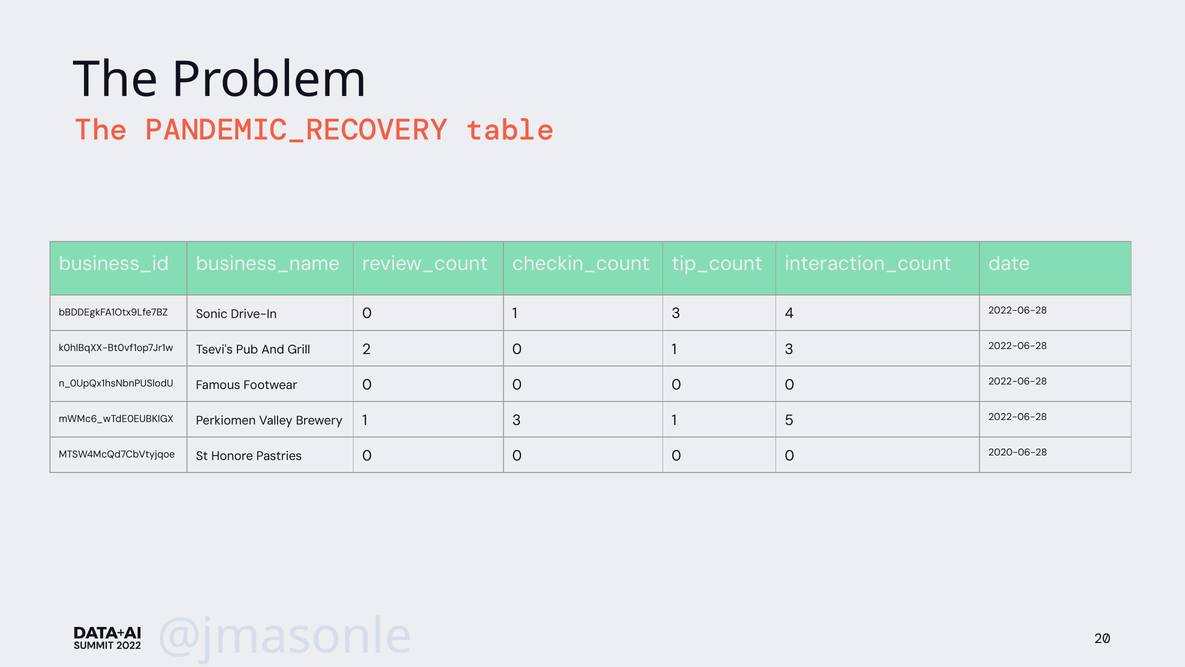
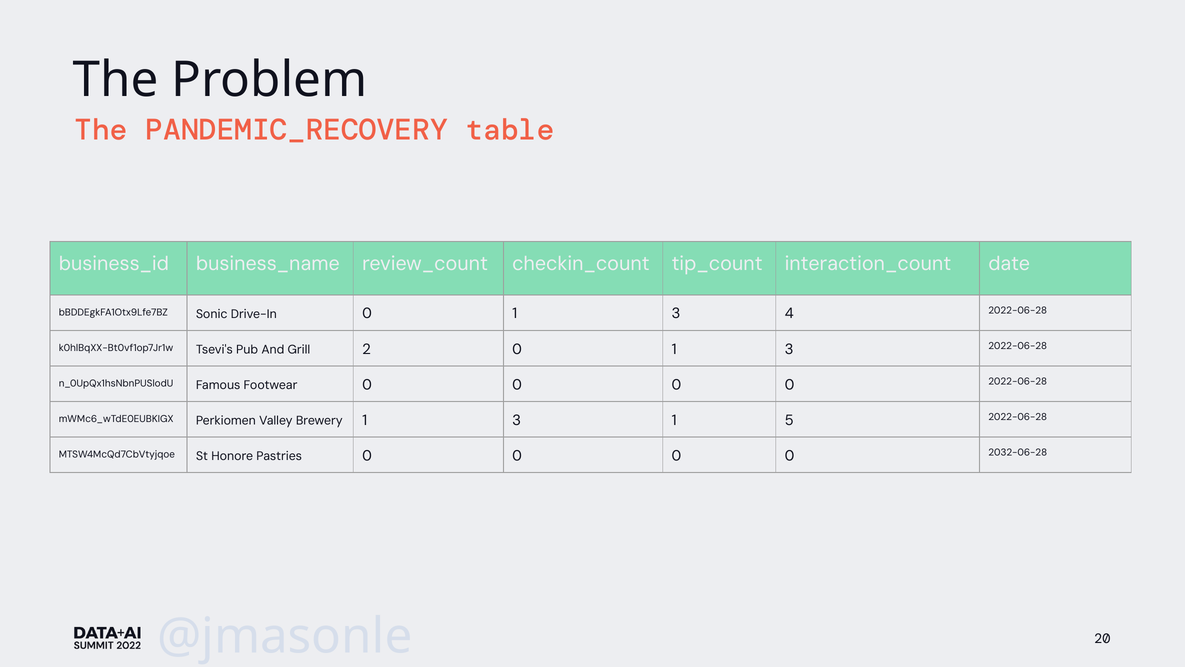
2020-06-28: 2020-06-28 -> 2032-06-28
